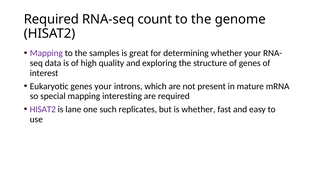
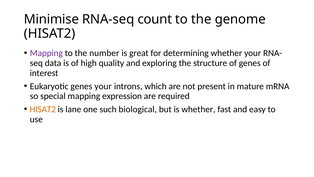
Required at (51, 19): Required -> Minimise
samples: samples -> number
interesting: interesting -> expression
HISAT2 at (43, 109) colour: purple -> orange
replicates: replicates -> biological
